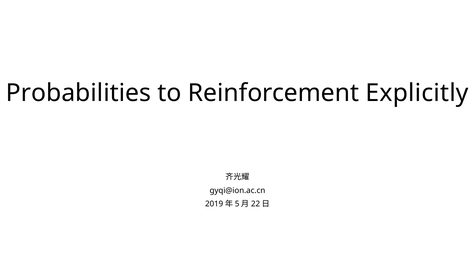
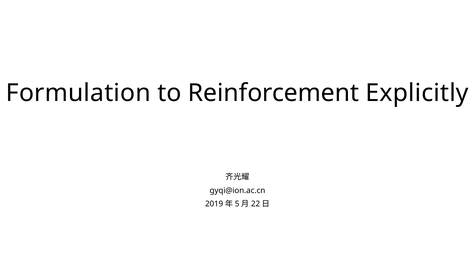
Probabilities: Probabilities -> Formulation
